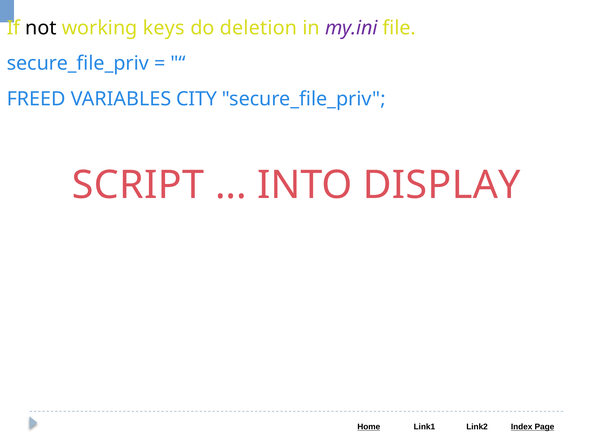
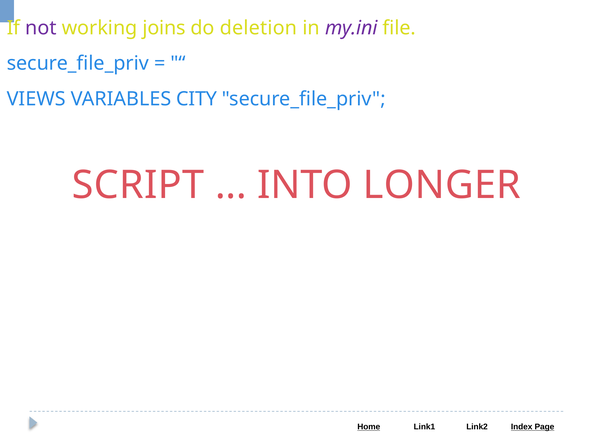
not colour: black -> purple
keys: keys -> joins
FREED: FREED -> VIEWS
DISPLAY: DISPLAY -> LONGER
